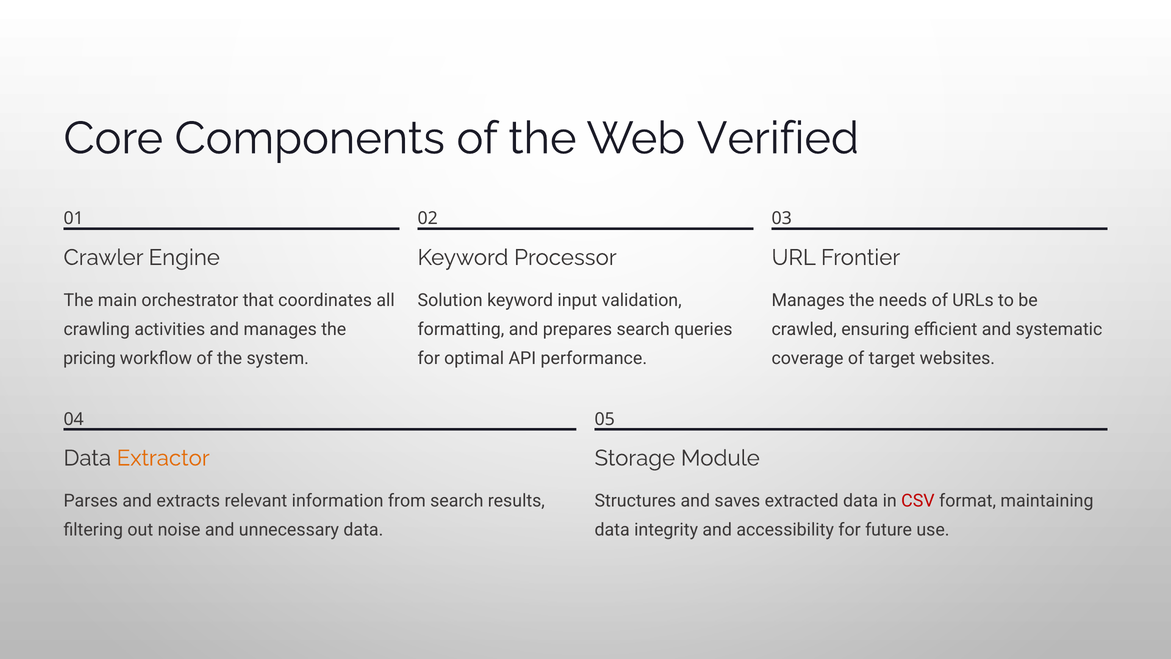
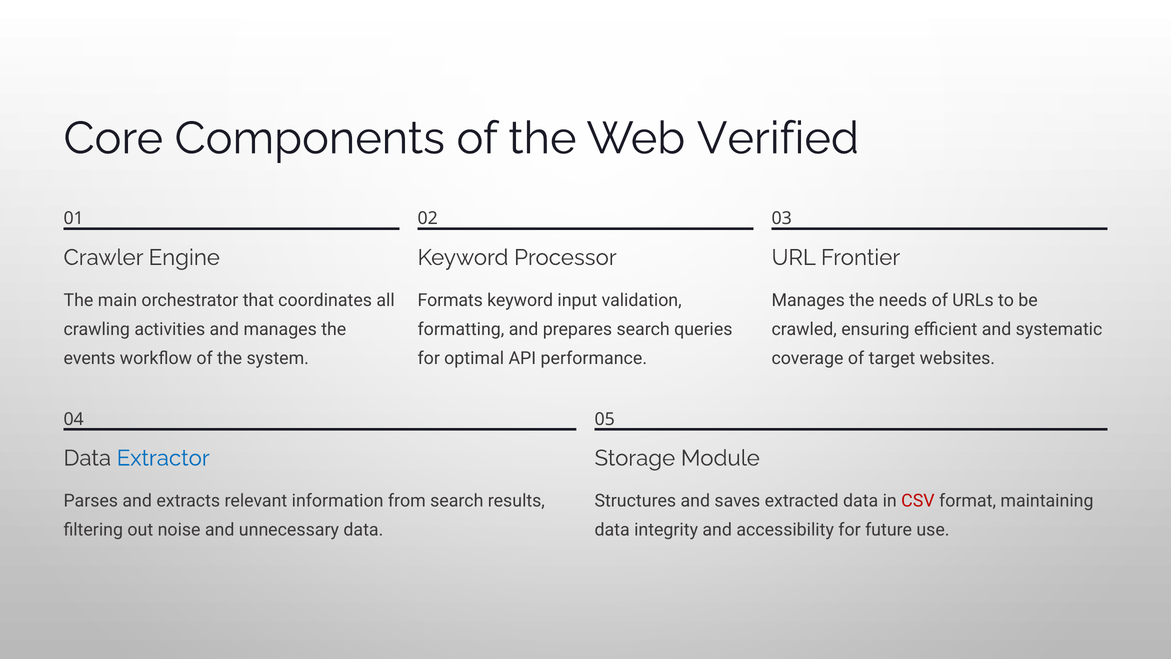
Solution: Solution -> Formats
pricing: pricing -> events
Extractor colour: orange -> blue
